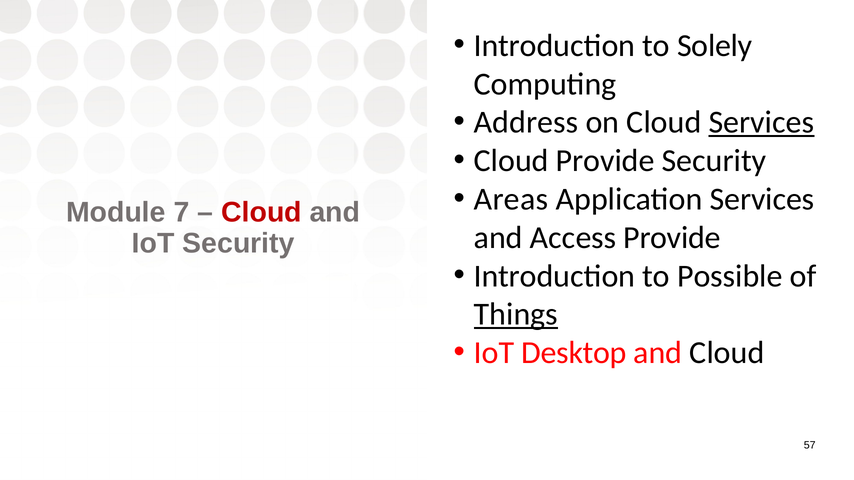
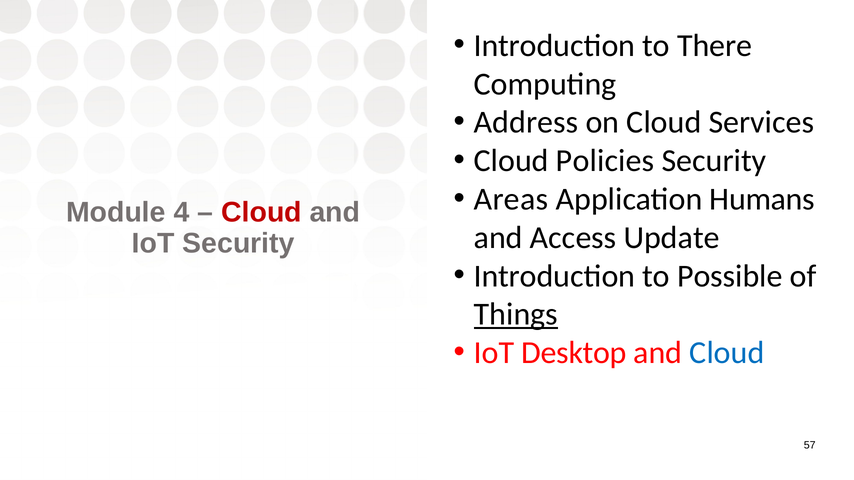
Solely: Solely -> There
Services at (761, 122) underline: present -> none
Cloud Provide: Provide -> Policies
Application Services: Services -> Humans
7: 7 -> 4
Access Provide: Provide -> Update
Cloud at (727, 353) colour: black -> blue
